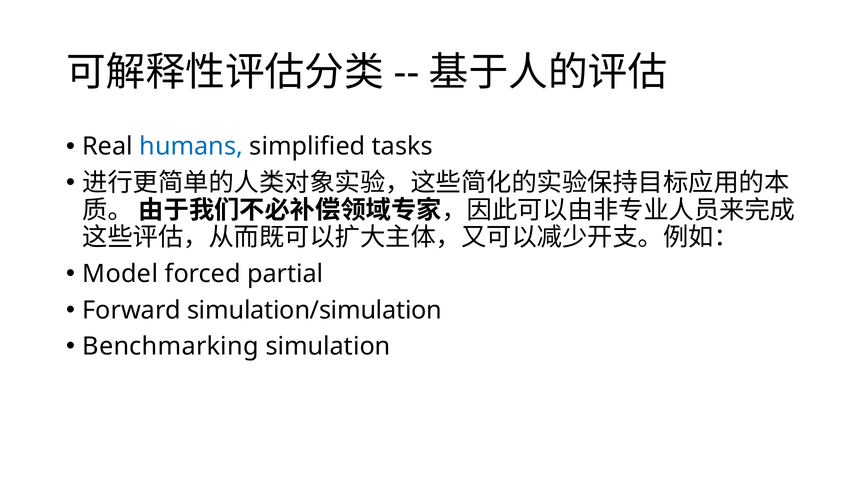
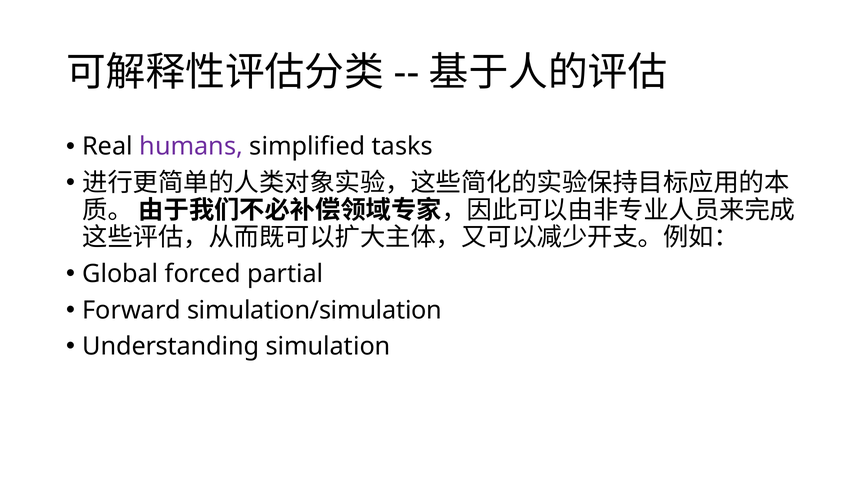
humans colour: blue -> purple
Model: Model -> Global
Benchmarking: Benchmarking -> Understanding
